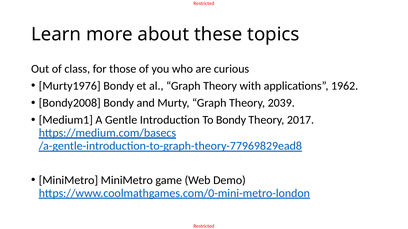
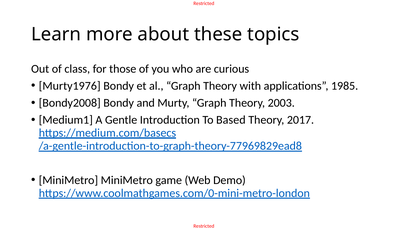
1962: 1962 -> 1985
2039: 2039 -> 2003
To Bondy: Bondy -> Based
